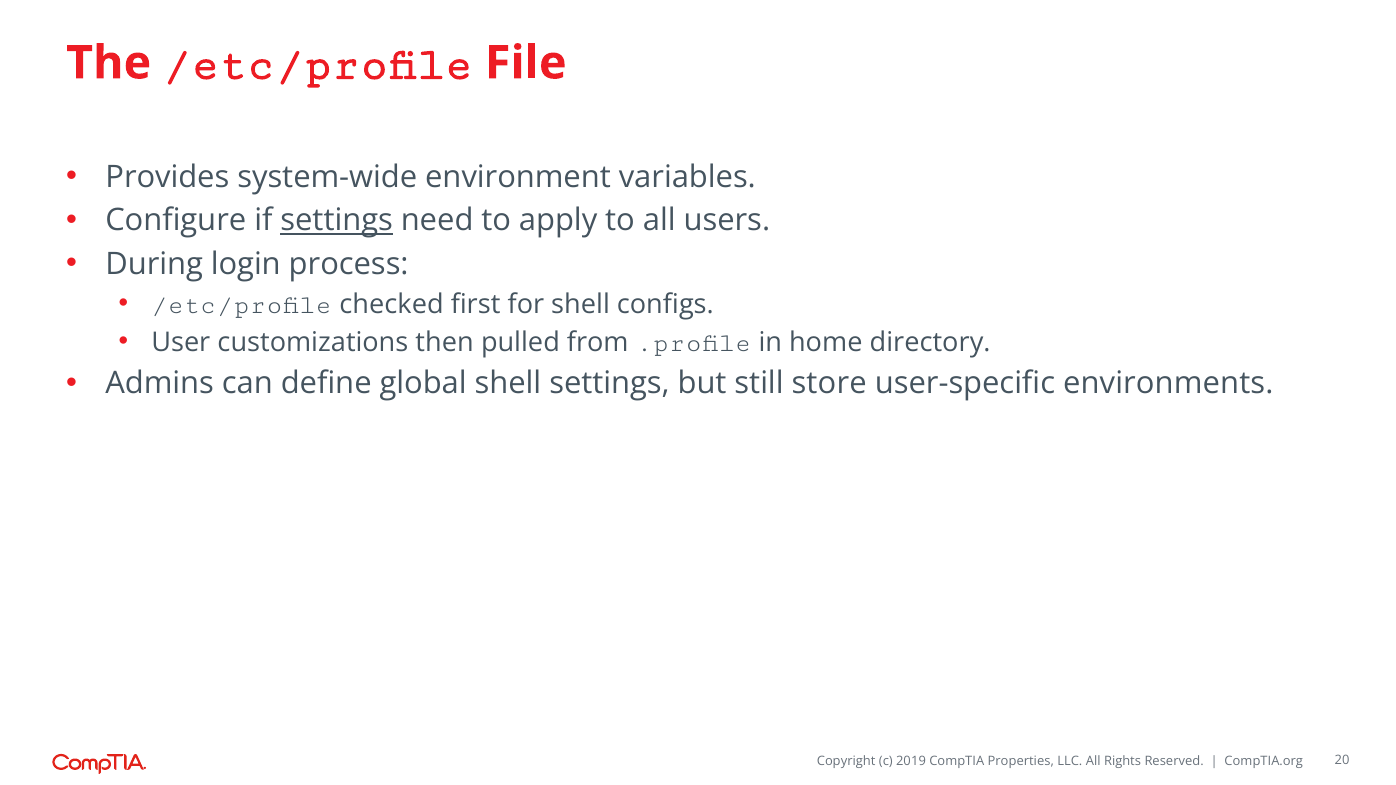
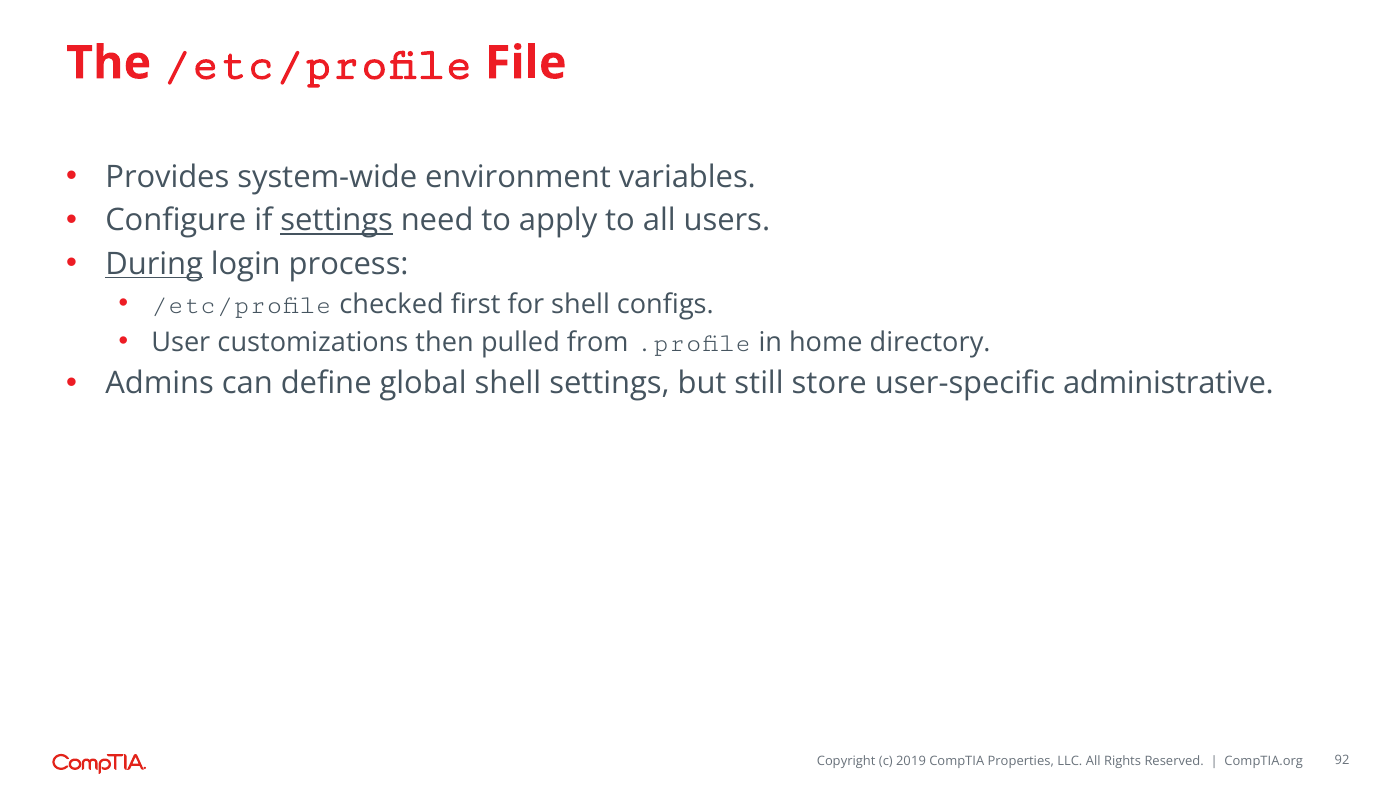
During underline: none -> present
environments: environments -> administrative
20: 20 -> 92
